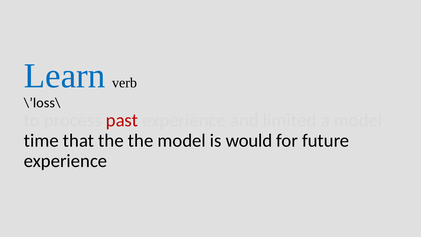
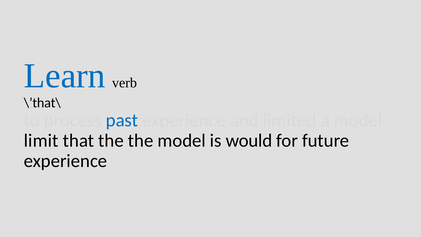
\’loss\: \’loss\ -> \’that\
past colour: red -> blue
time: time -> limit
